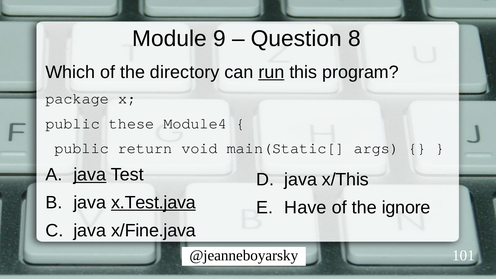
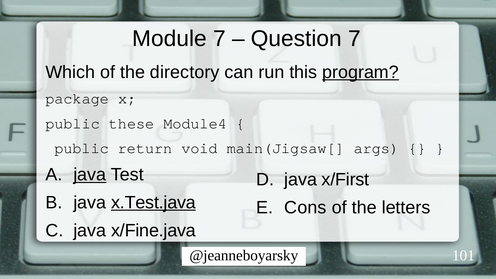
Module 9: 9 -> 7
Question 8: 8 -> 7
run underline: present -> none
program underline: none -> present
main(Static[: main(Static[ -> main(Jigsaw[
x/This: x/This -> x/First
Have: Have -> Cons
ignore: ignore -> letters
